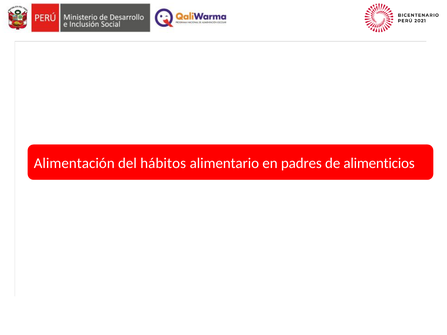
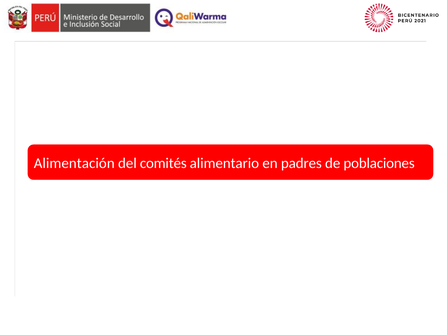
hábitos: hábitos -> comités
alimenticios: alimenticios -> poblaciones
